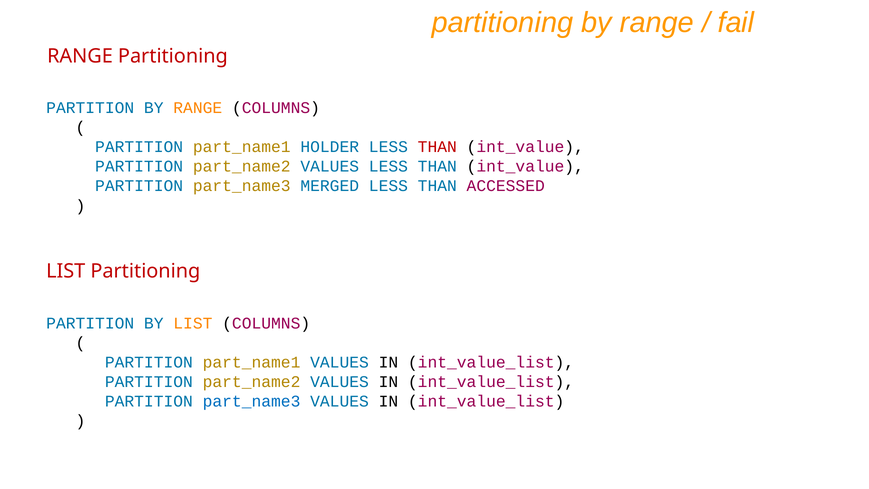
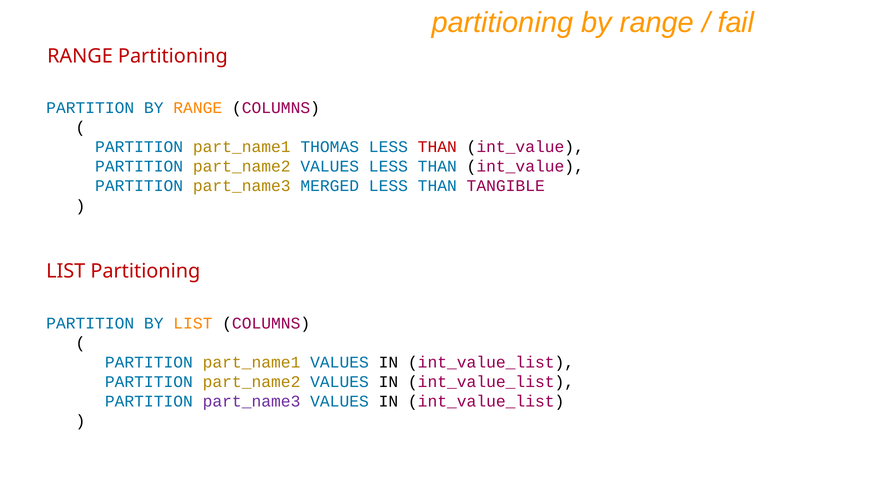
HOLDER: HOLDER -> THOMAS
ACCESSED: ACCESSED -> TANGIBLE
part_name3 at (252, 401) colour: blue -> purple
